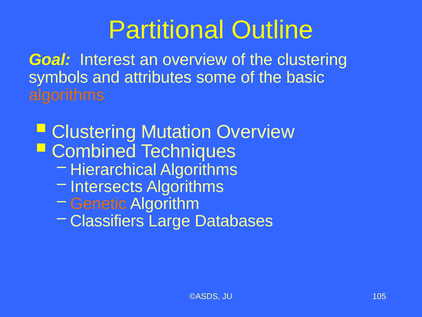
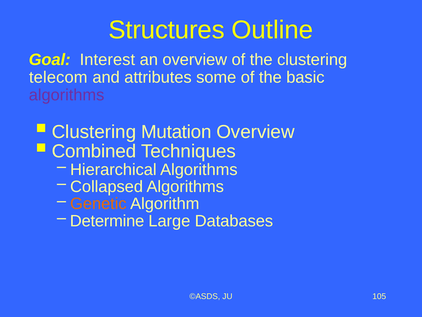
Partitional: Partitional -> Structures
symbols: symbols -> telecom
algorithms at (67, 95) colour: orange -> purple
Intersects: Intersects -> Collapsed
Classifiers: Classifiers -> Determine
